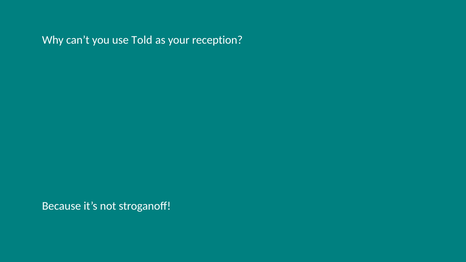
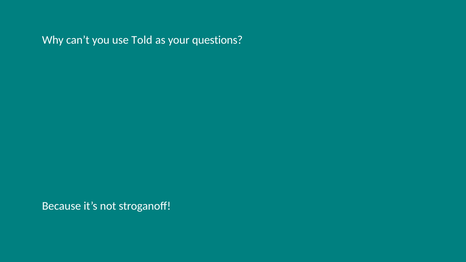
reception: reception -> questions
